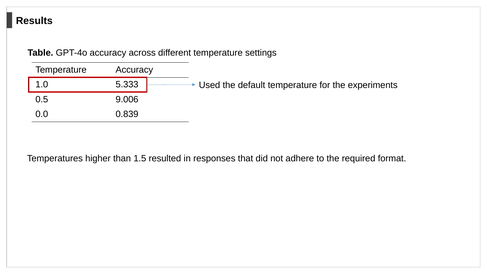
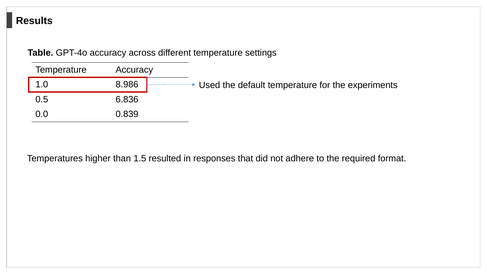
5.333: 5.333 -> 8.986
9.006: 9.006 -> 6.836
